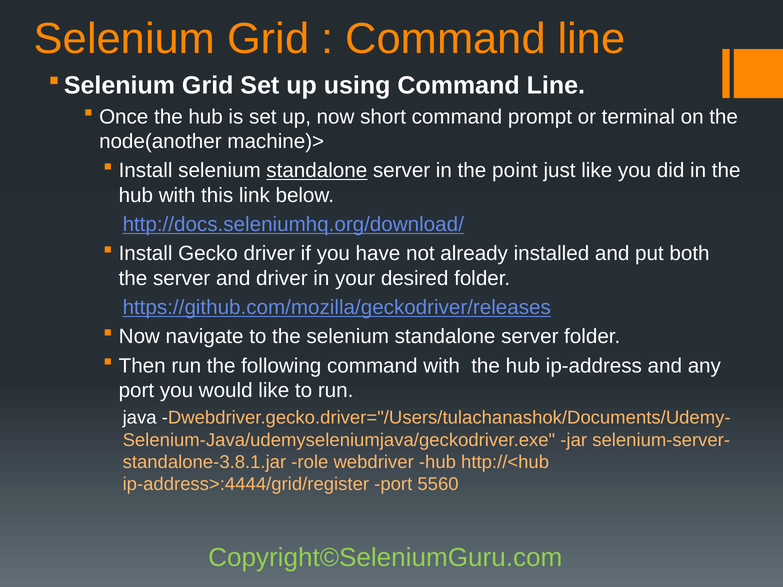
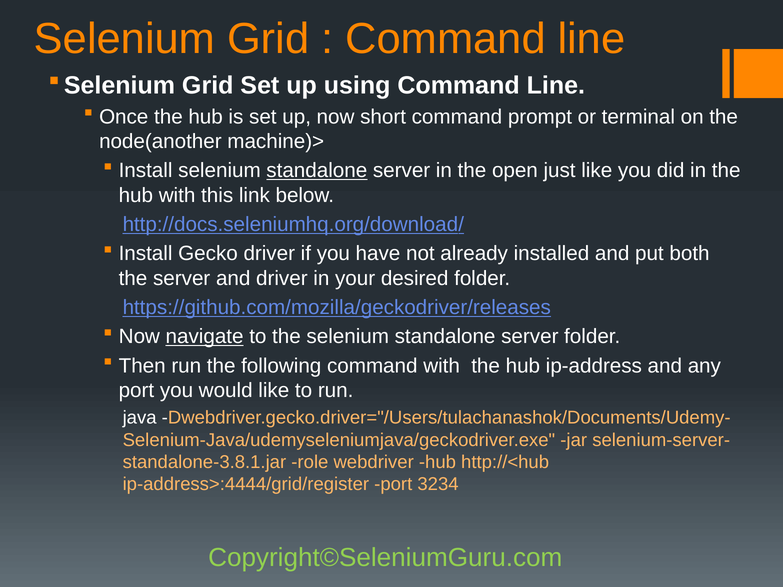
point: point -> open
navigate underline: none -> present
5560: 5560 -> 3234
